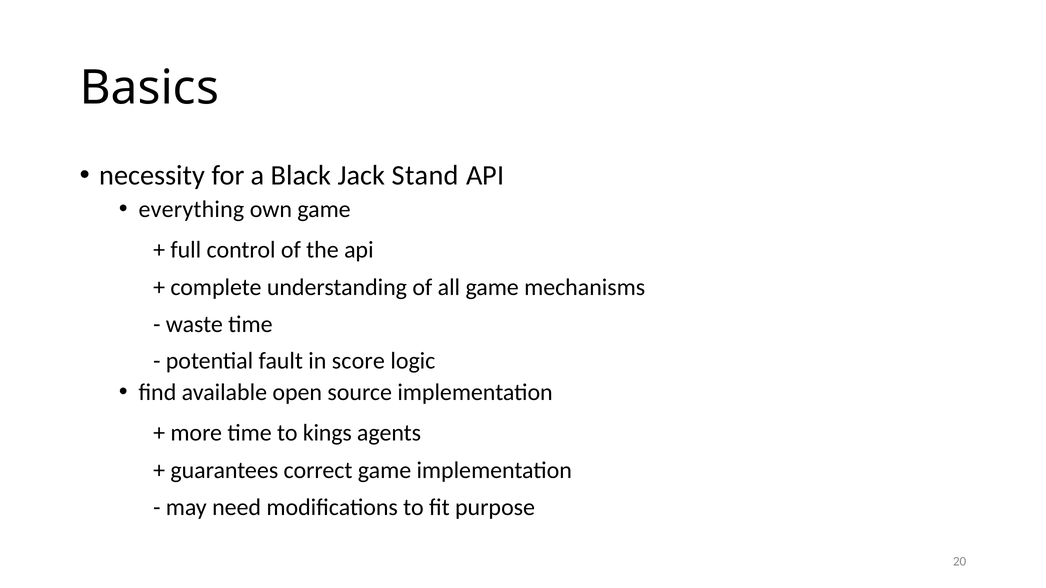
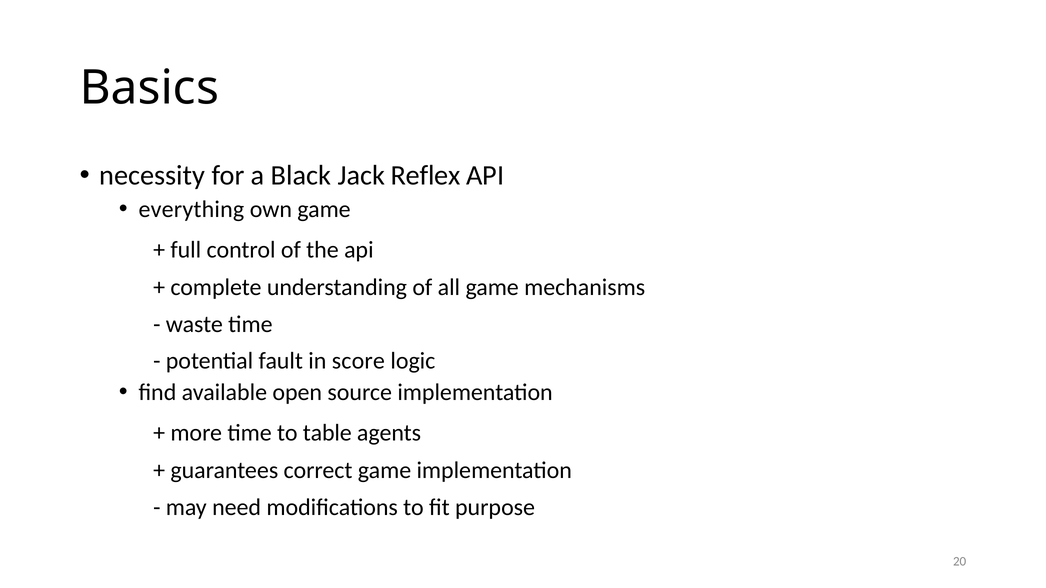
Stand: Stand -> Reflex
kings: kings -> table
